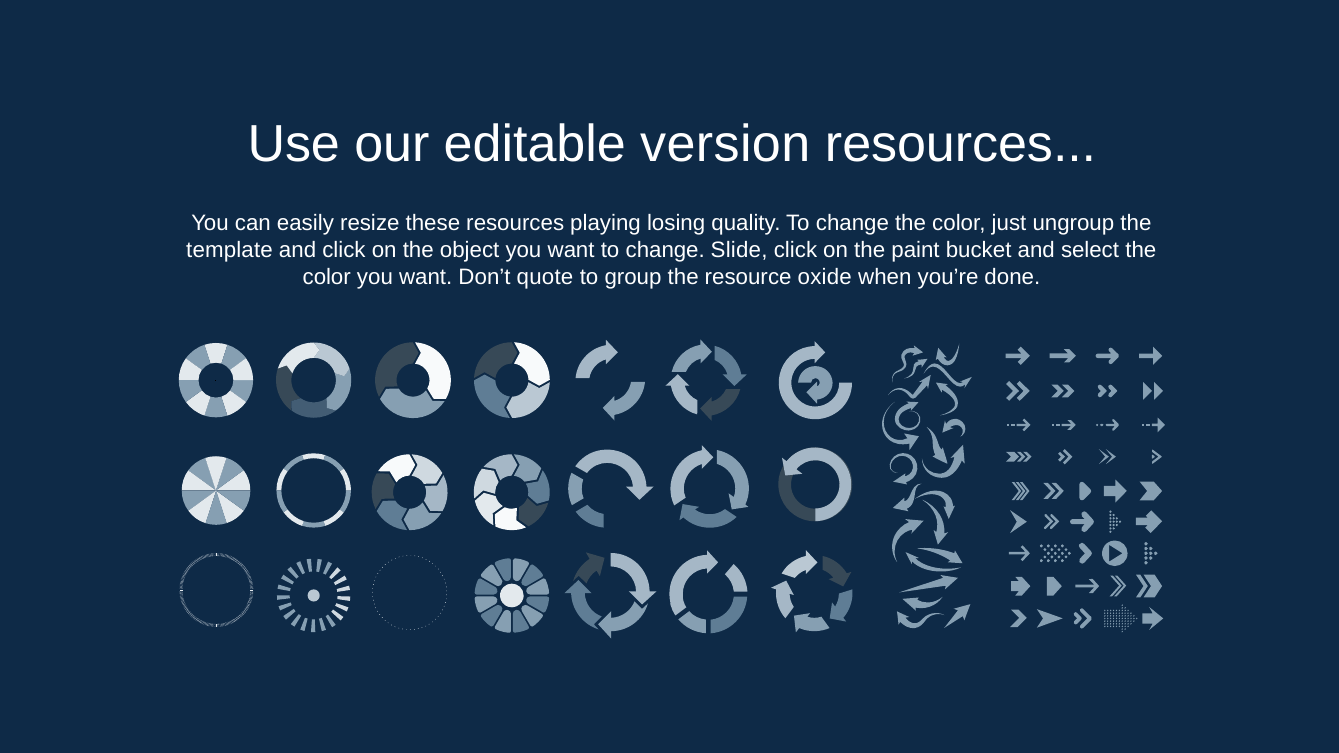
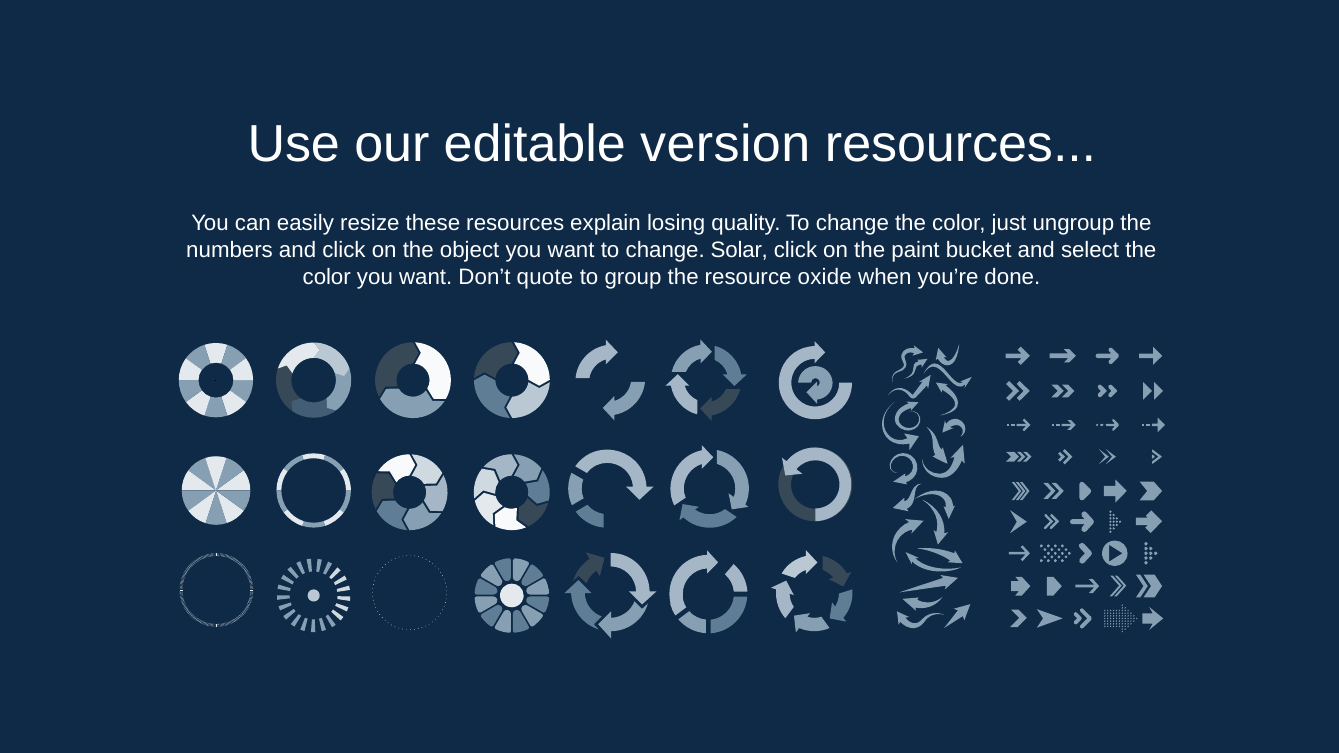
playing: playing -> explain
template: template -> numbers
Slide: Slide -> Solar
